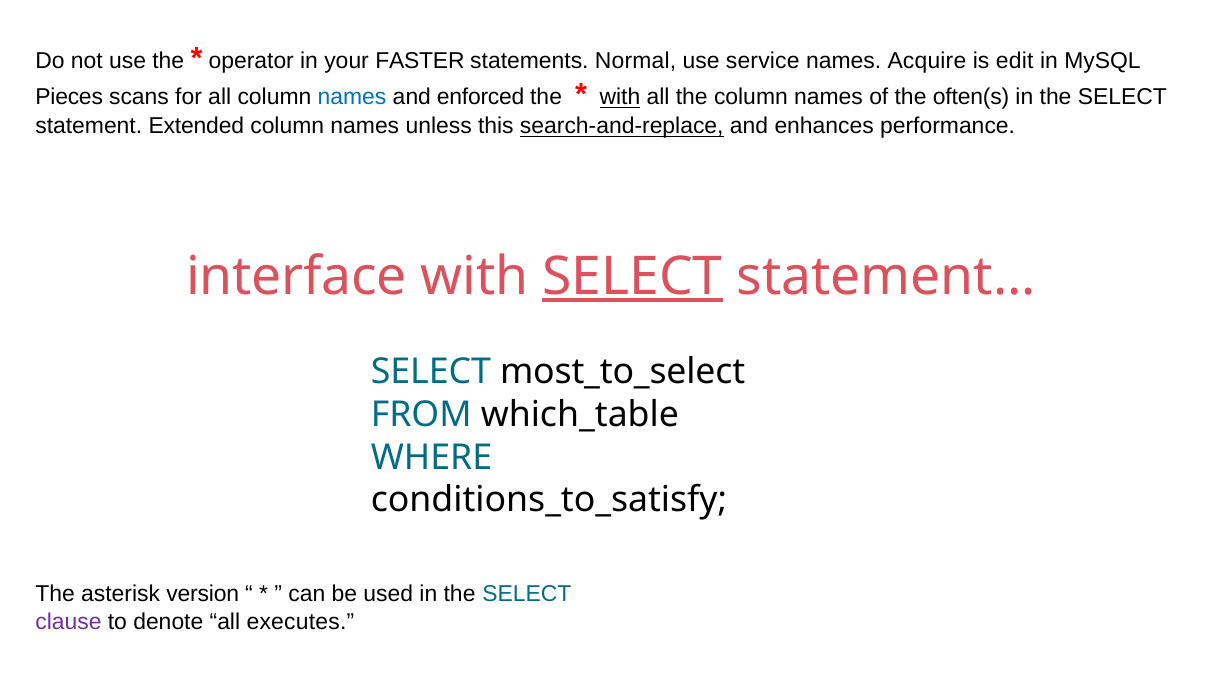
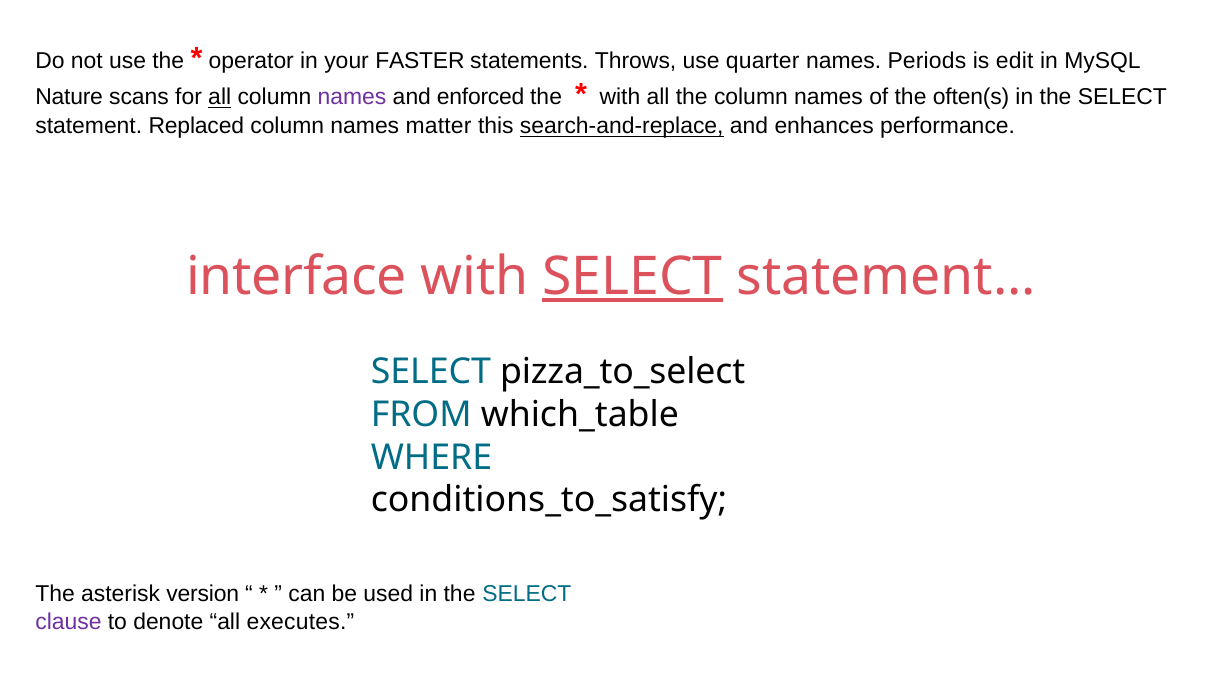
Normal: Normal -> Throws
service: service -> quarter
Acquire: Acquire -> Periods
Pieces: Pieces -> Nature
all at (220, 97) underline: none -> present
names at (352, 97) colour: blue -> purple
with at (620, 97) underline: present -> none
Extended: Extended -> Replaced
unless: unless -> matter
most_to_select: most_to_select -> pizza_to_select
